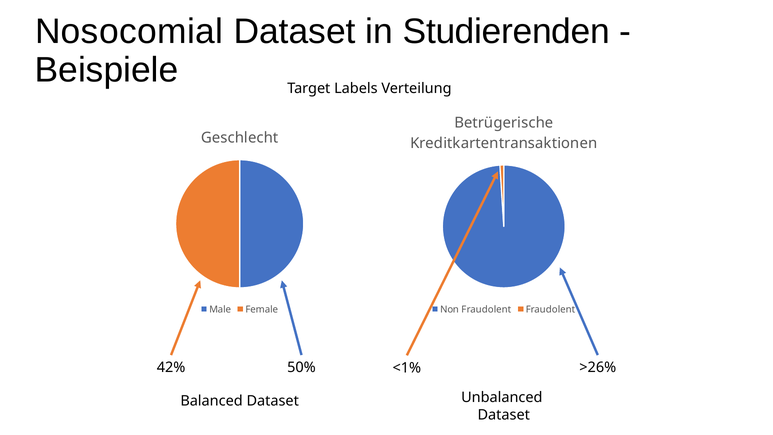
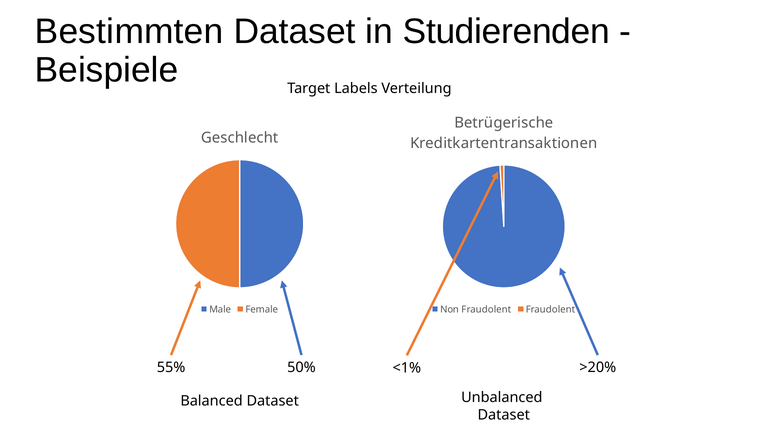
Nosocomial: Nosocomial -> Bestimmten
42%: 42% -> 55%
>26%: >26% -> >20%
